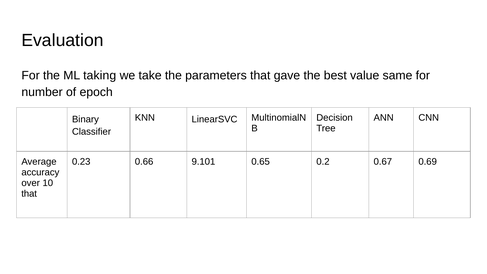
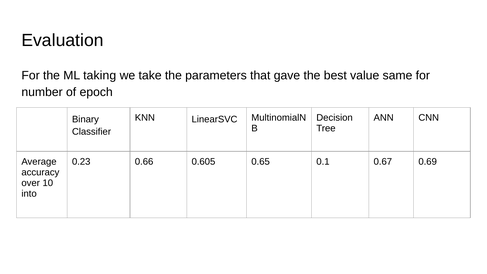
9.101: 9.101 -> 0.605
0.2: 0.2 -> 0.1
that at (29, 194): that -> into
